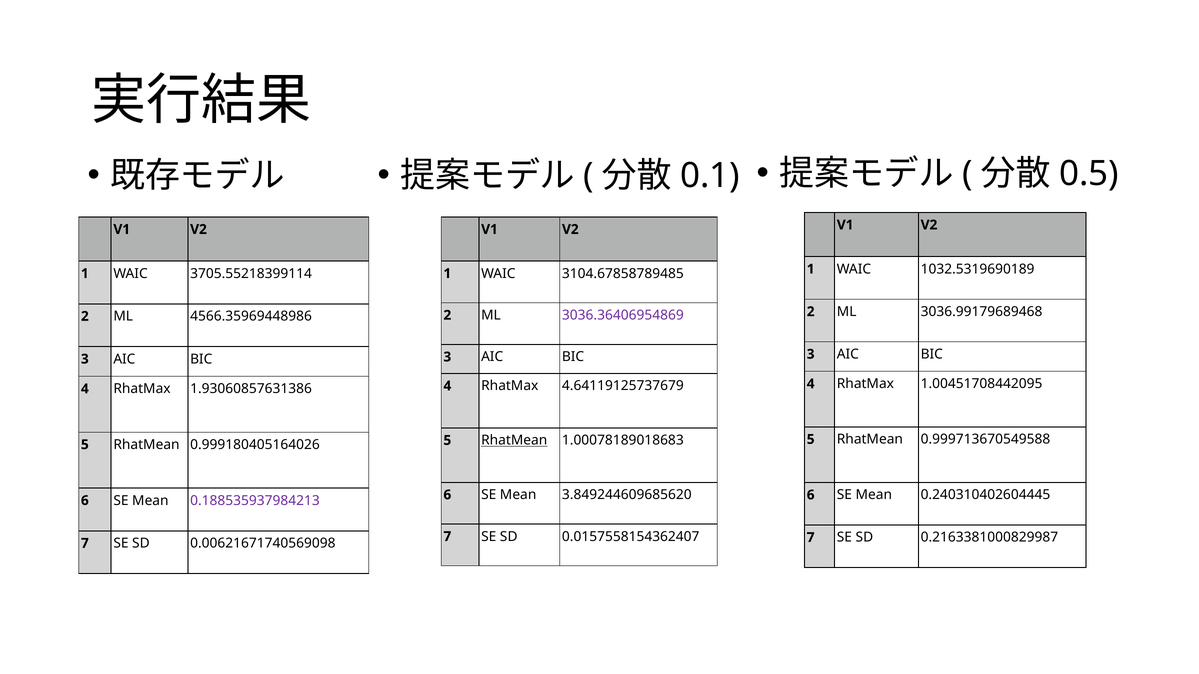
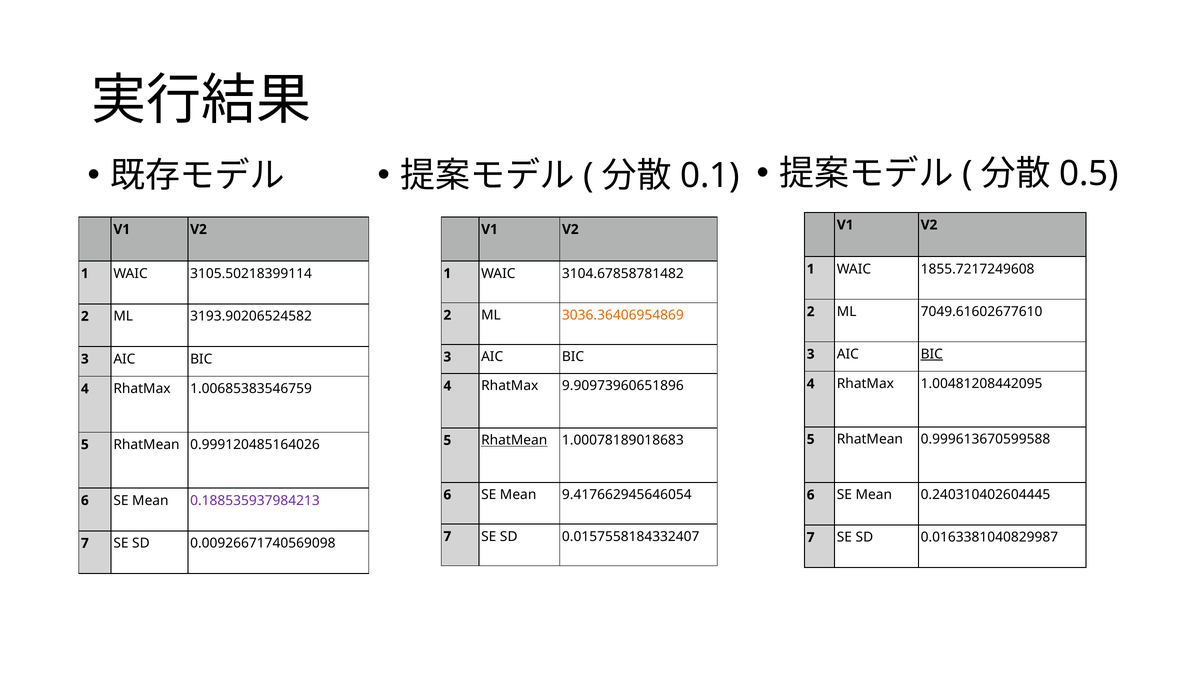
1032.5319690189: 1032.5319690189 -> 1855.7217249608
3705.55218399114: 3705.55218399114 -> 3105.50218399114
3104.67858789485: 3104.67858789485 -> 3104.67858781482
3036.99179689468: 3036.99179689468 -> 7049.61602677610
3036.36406954869 colour: purple -> orange
4566.35969448986: 4566.35969448986 -> 3193.90206524582
BIC at (932, 354) underline: none -> present
1.00451708442095: 1.00451708442095 -> 1.00481208442095
4.64119125737679: 4.64119125737679 -> 9.90973960651896
1.93060857631386: 1.93060857631386 -> 1.00685383546759
0.999713670549588: 0.999713670549588 -> 0.999613670599588
0.999180405164026: 0.999180405164026 -> 0.999120485164026
3.849244609685620: 3.849244609685620 -> 9.417662945646054
0.0157558154362407: 0.0157558154362407 -> 0.0157558184332407
0.2163381000829987: 0.2163381000829987 -> 0.0163381040829987
0.00621671740569098: 0.00621671740569098 -> 0.00926671740569098
